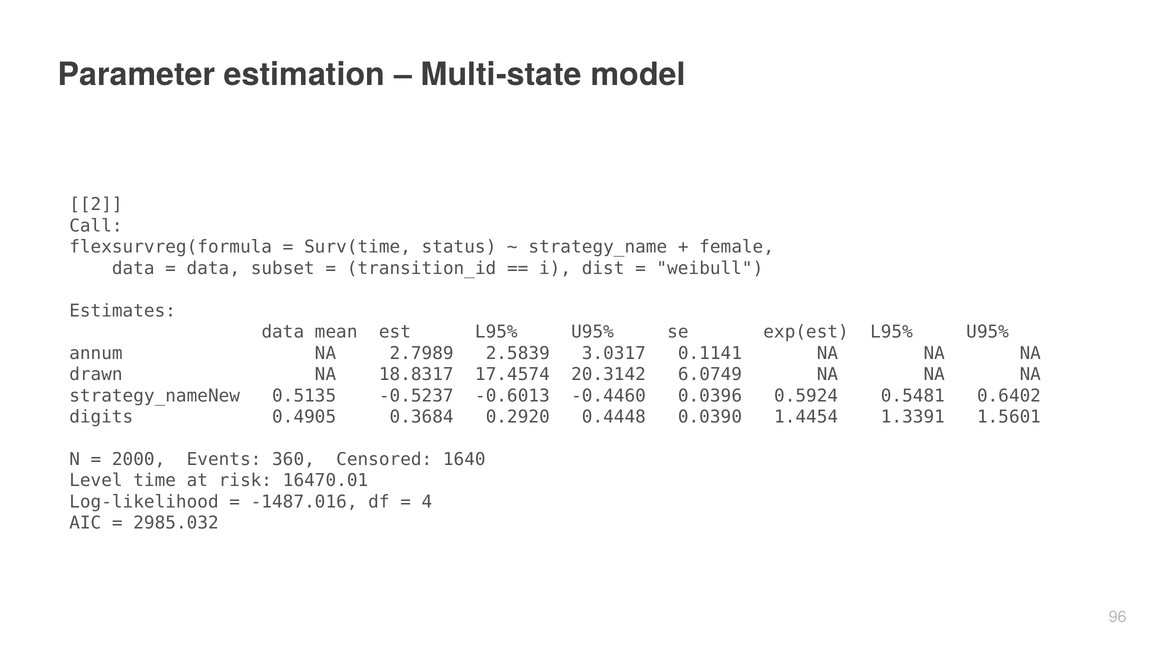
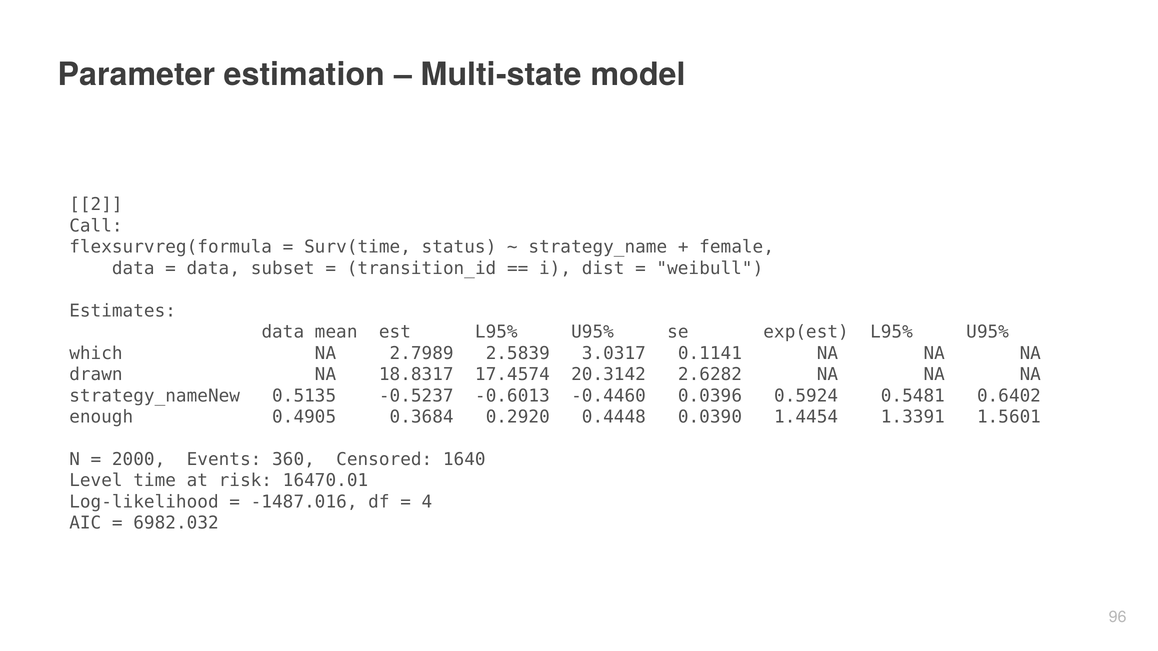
annum: annum -> which
6.0749: 6.0749 -> 2.6282
digits: digits -> enough
2985.032: 2985.032 -> 6982.032
